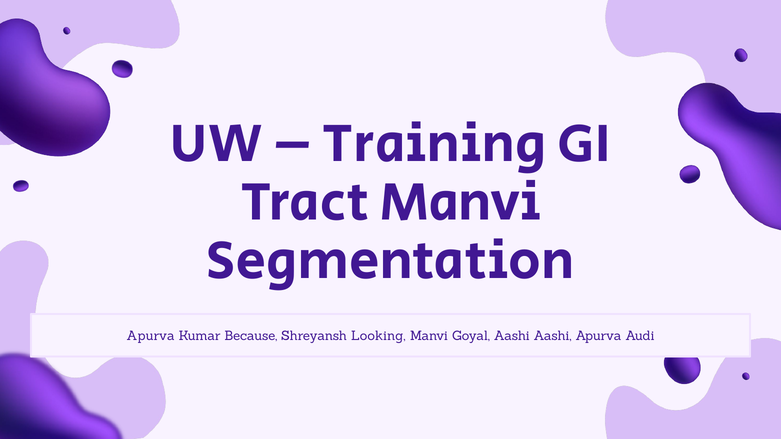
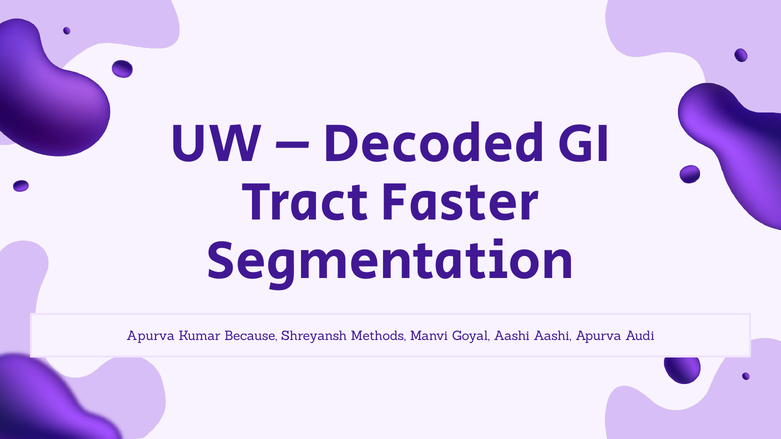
Training: Training -> Decoded
Tract Manvi: Manvi -> Faster
Looking: Looking -> Methods
